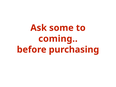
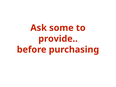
coming: coming -> provide
